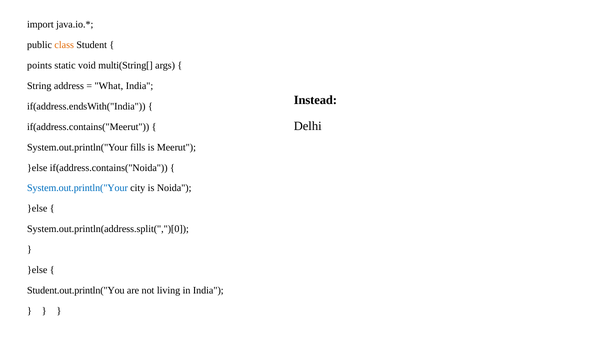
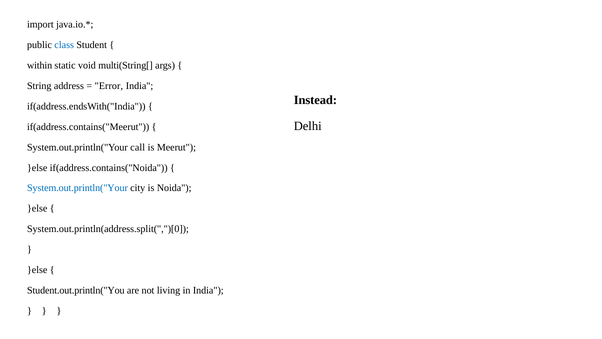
class colour: orange -> blue
points: points -> within
What: What -> Error
fills: fills -> call
